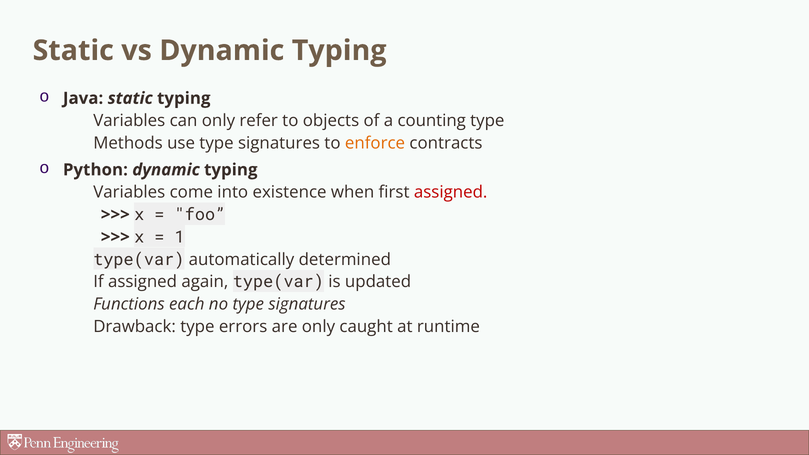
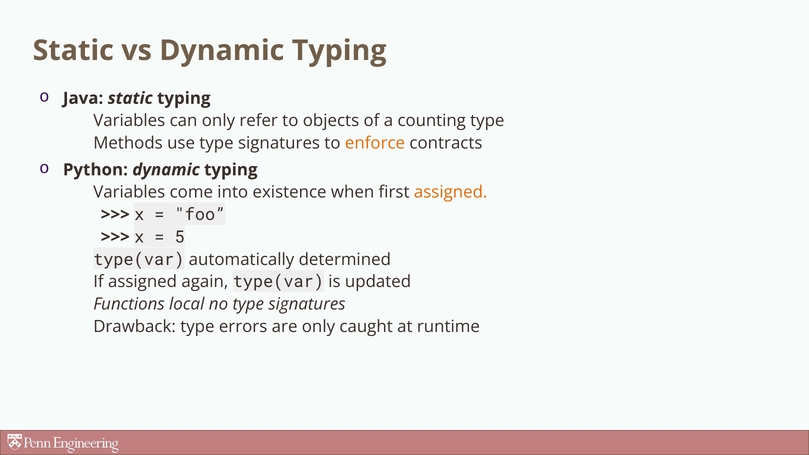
assigned at (451, 192) colour: red -> orange
1: 1 -> 5
each: each -> local
